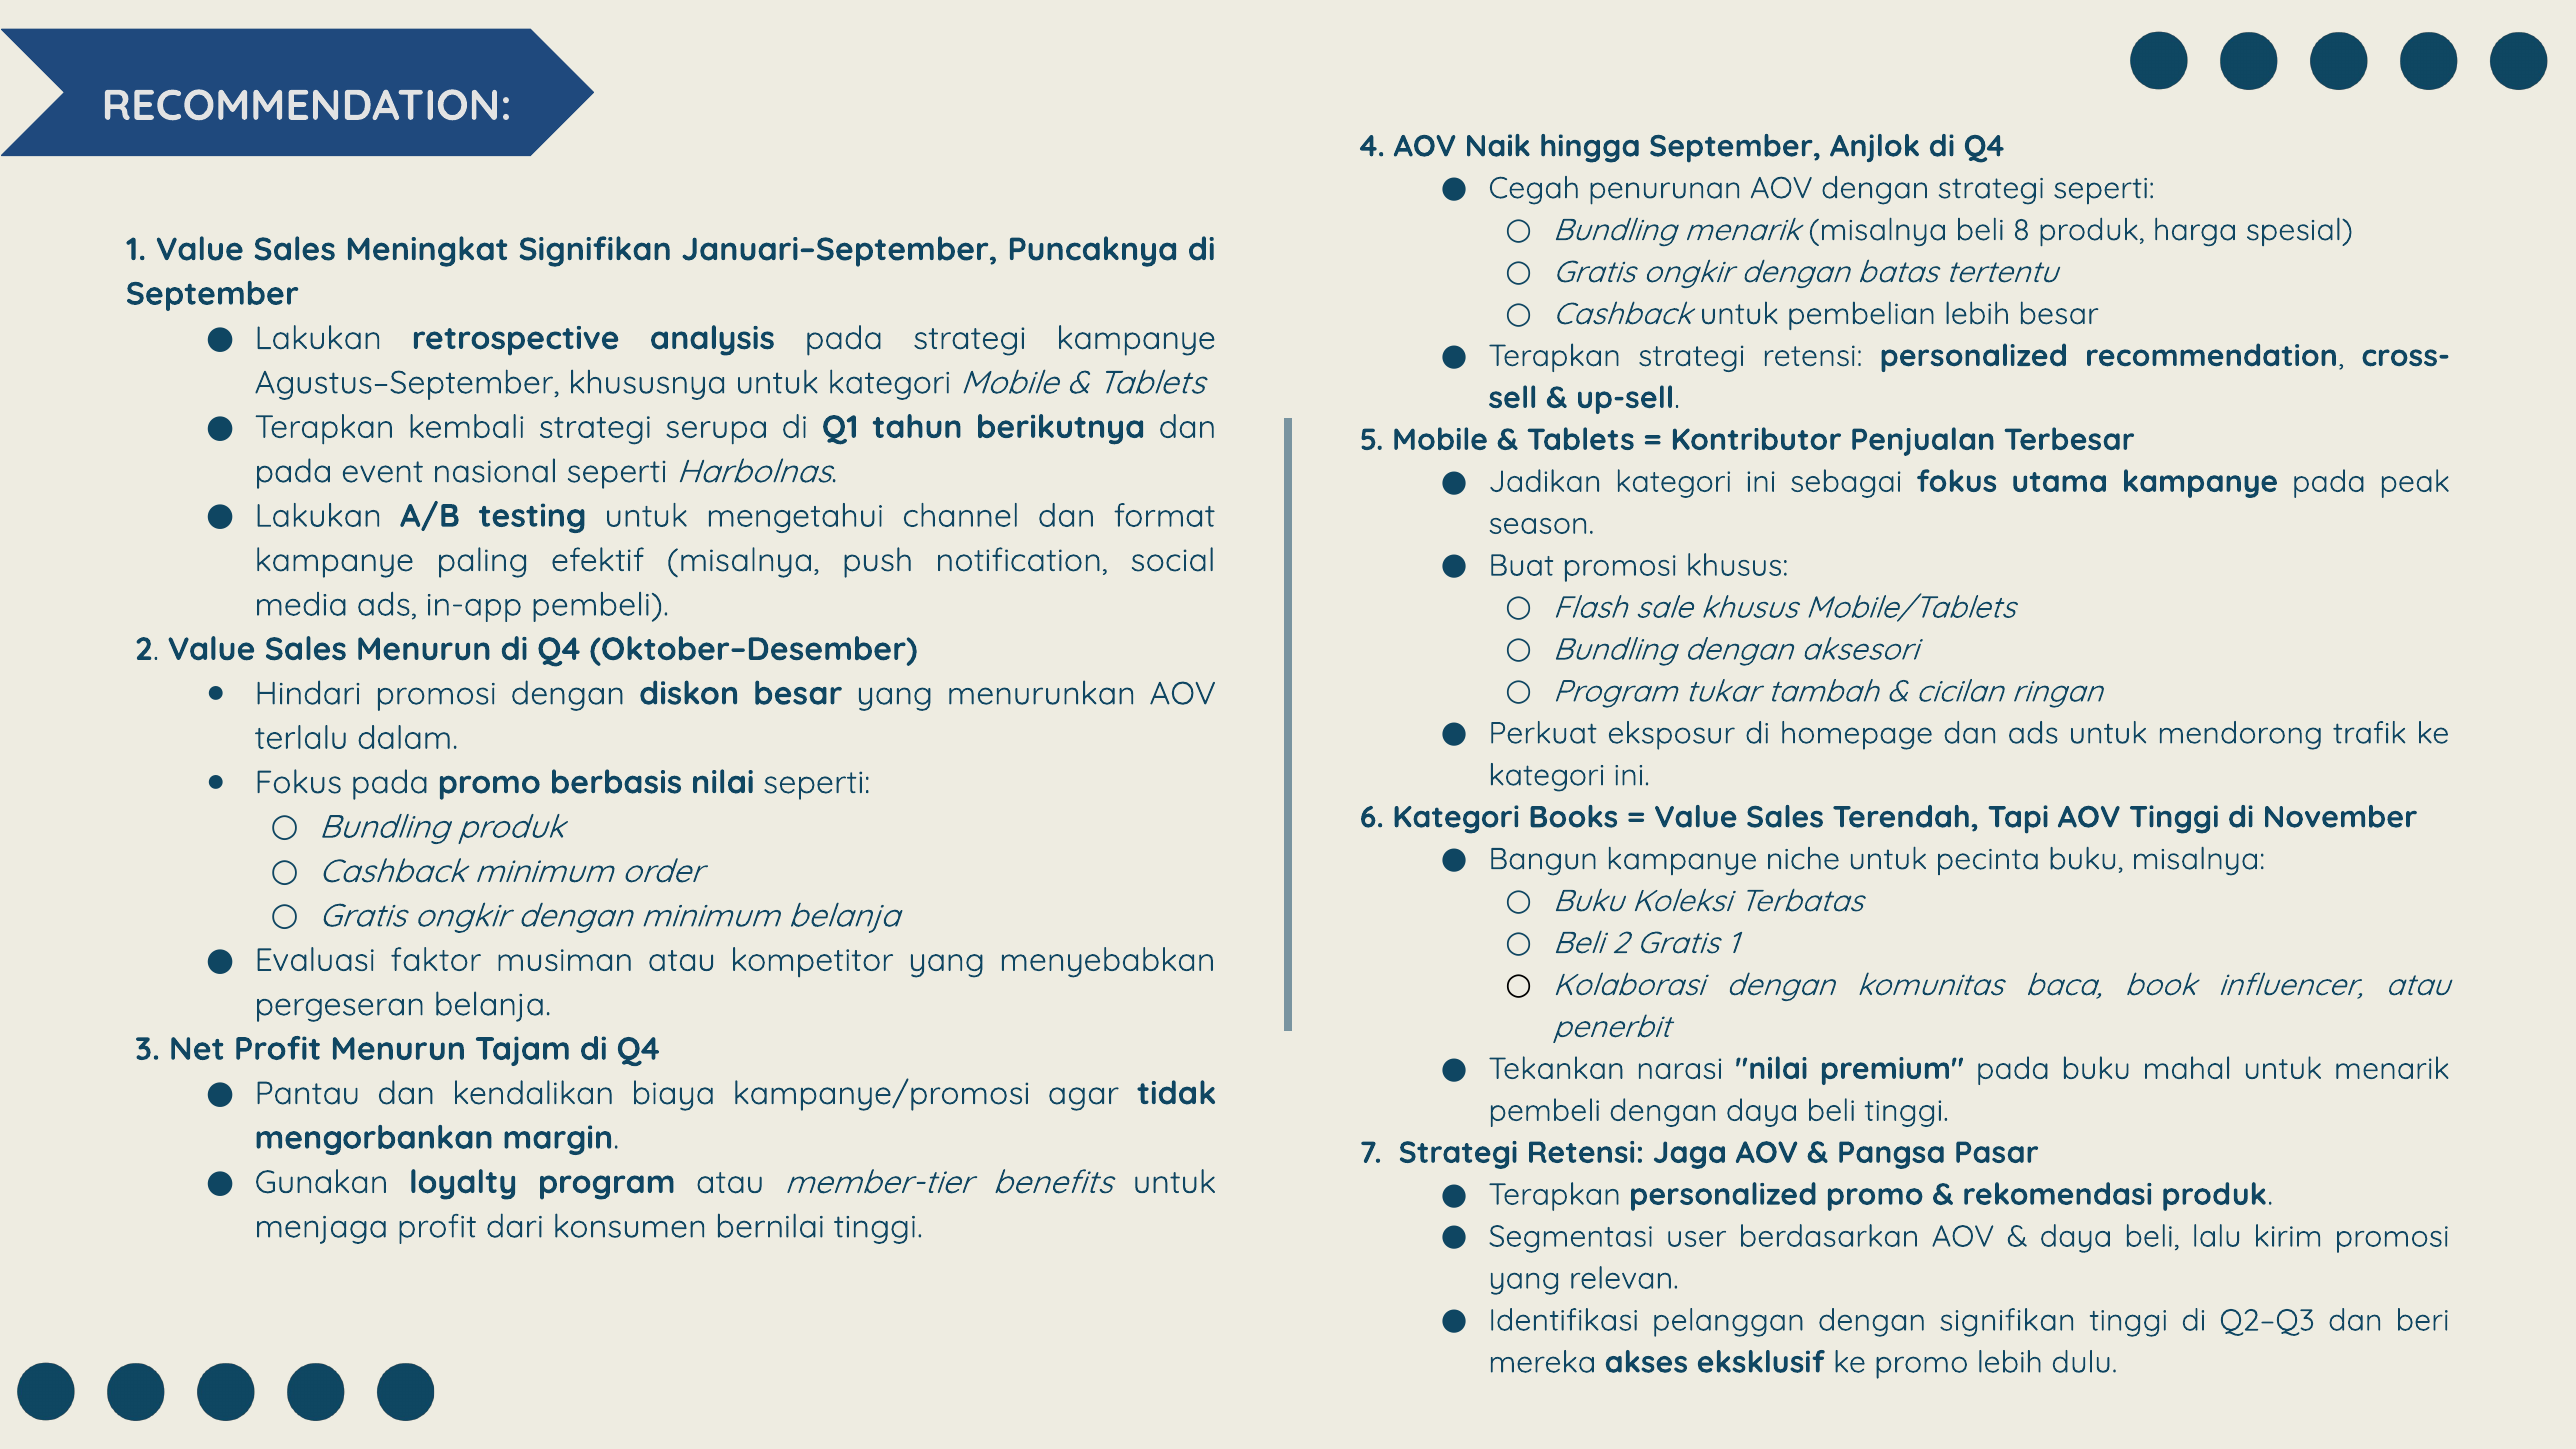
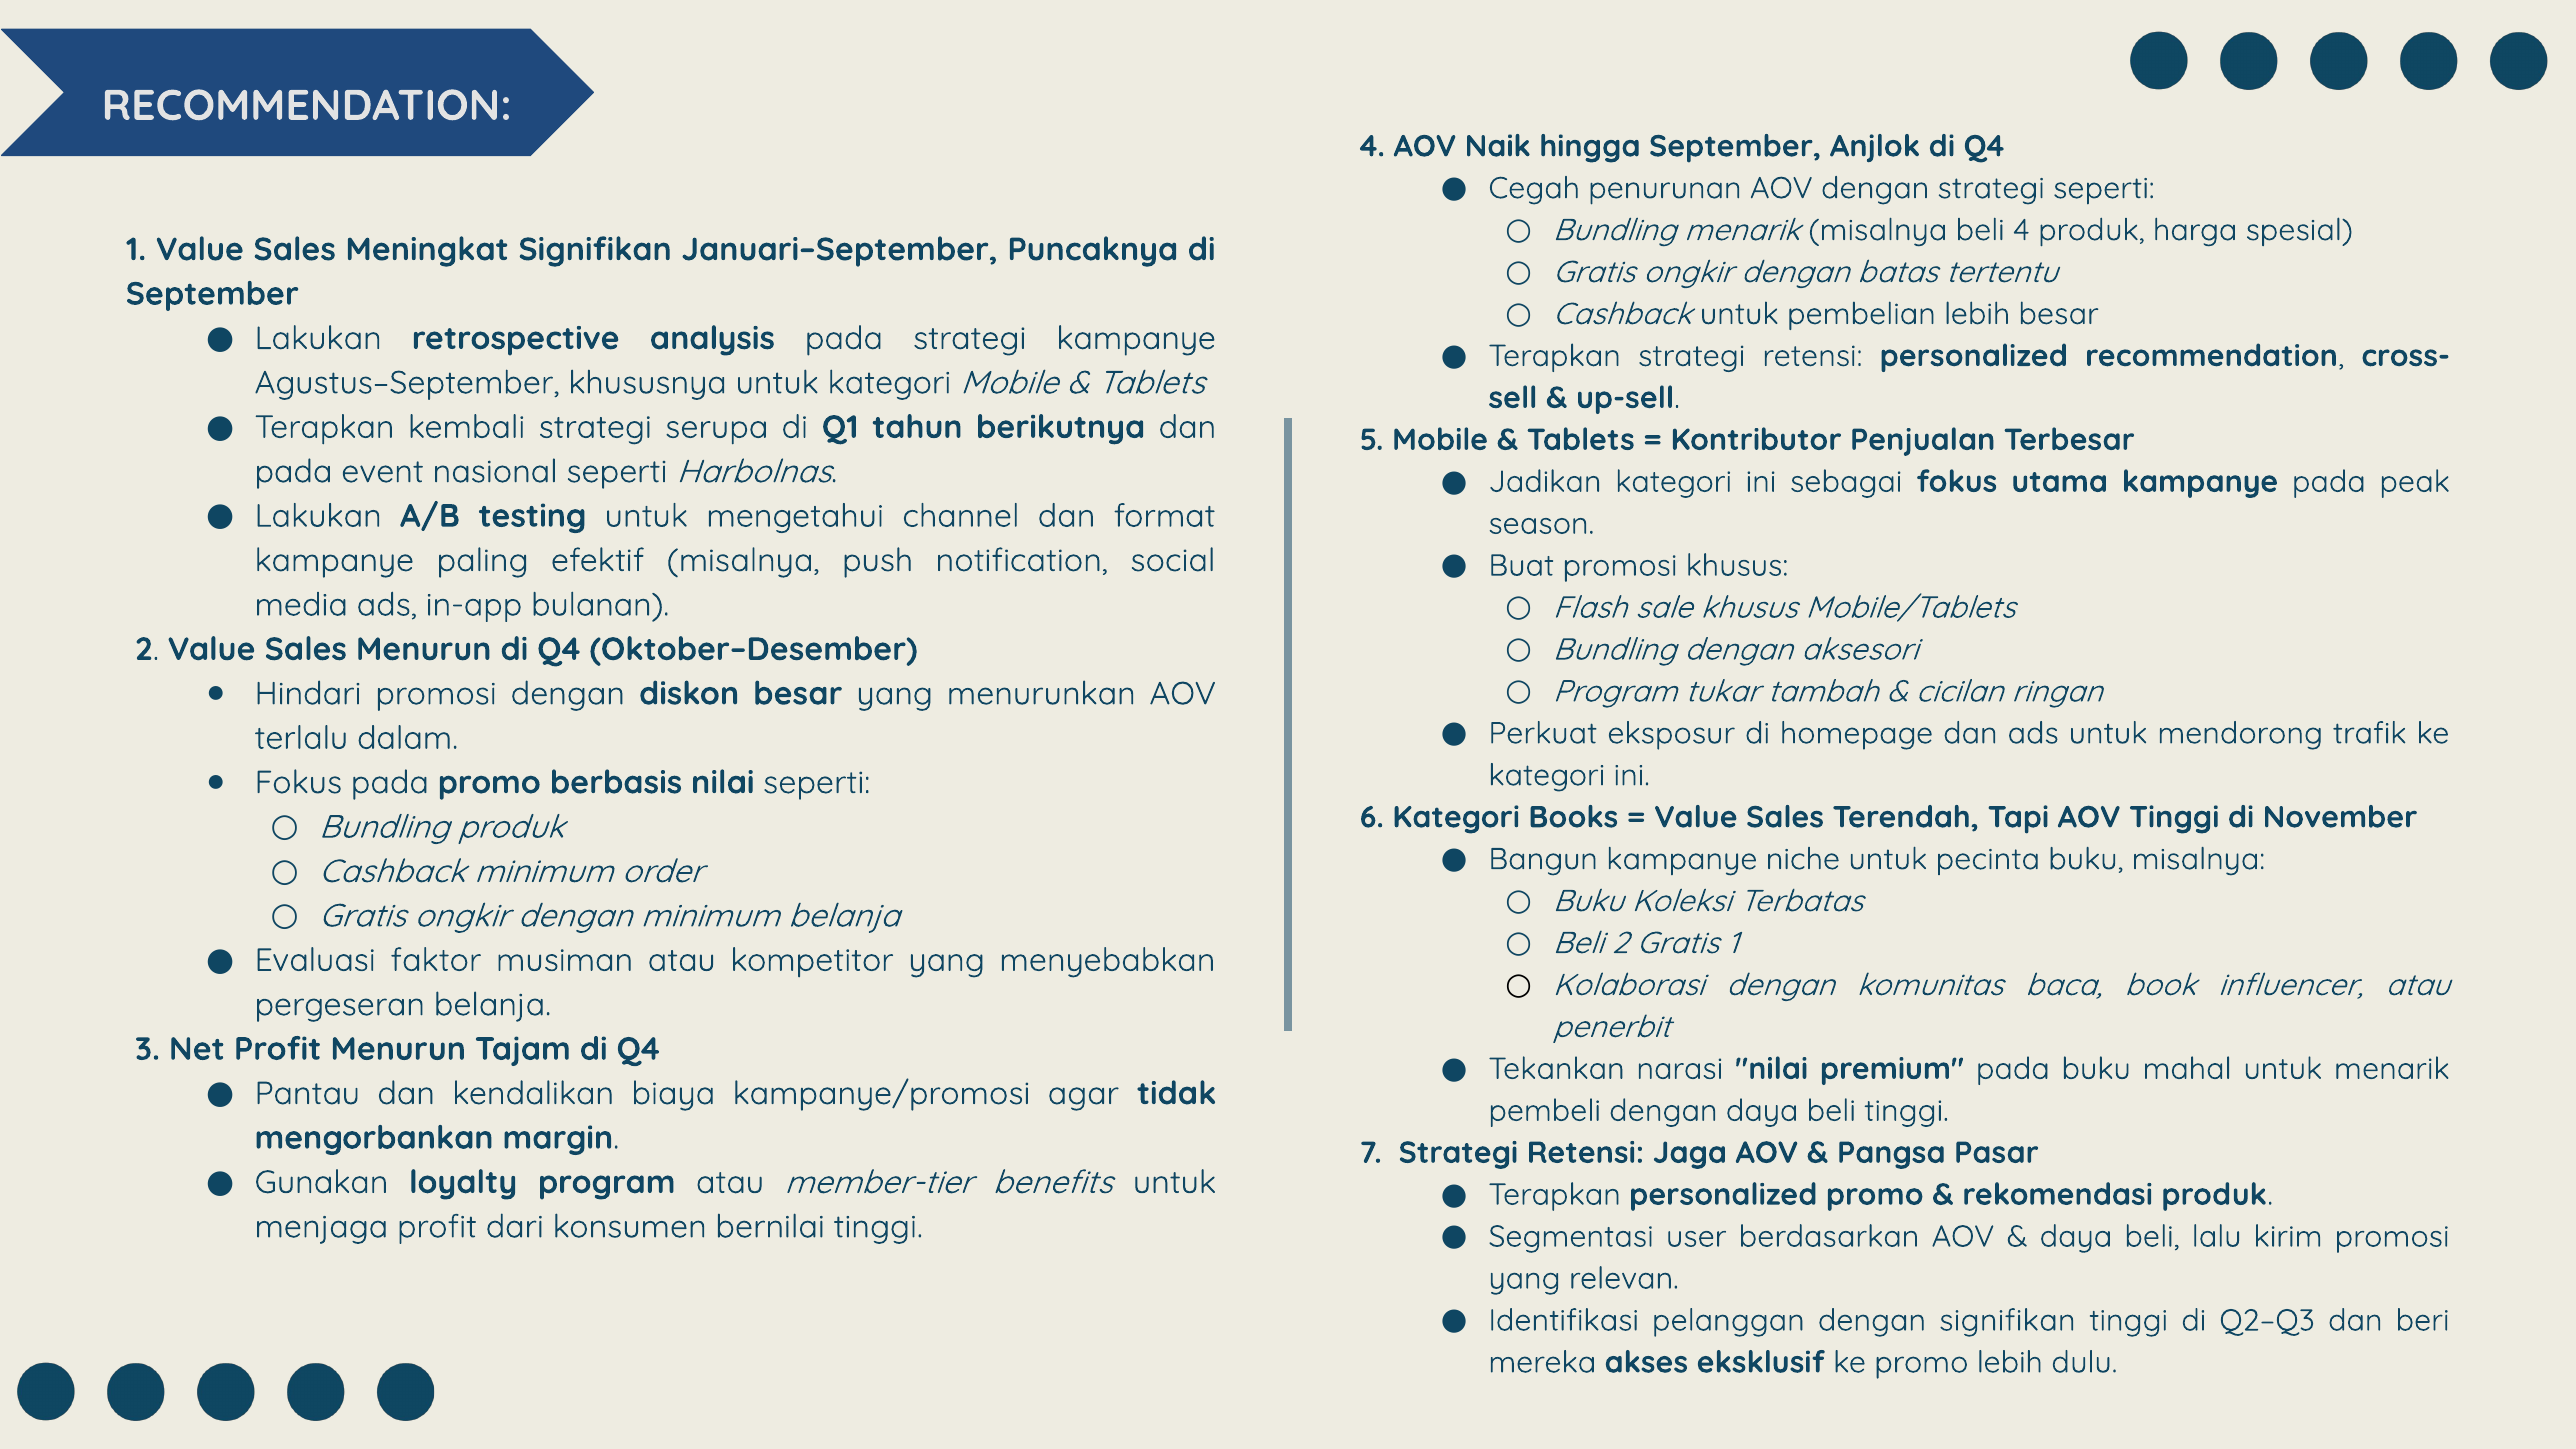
beli 8: 8 -> 4
in-app pembeli: pembeli -> bulanan
